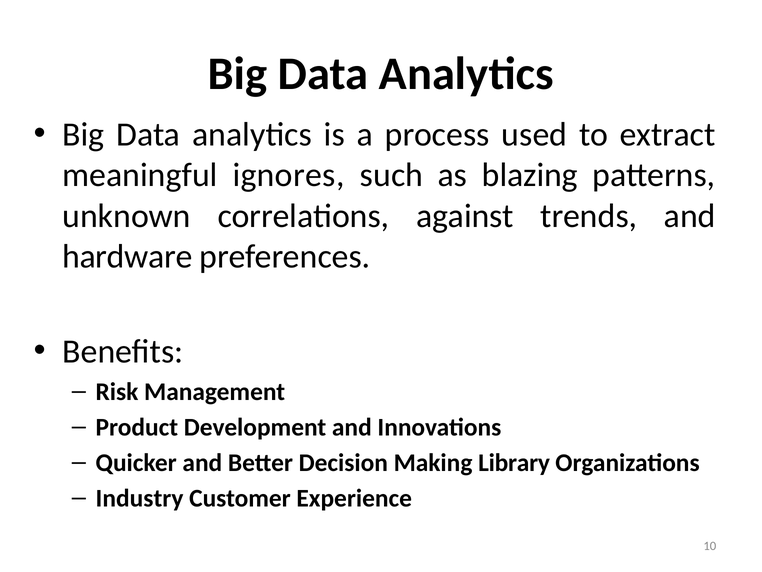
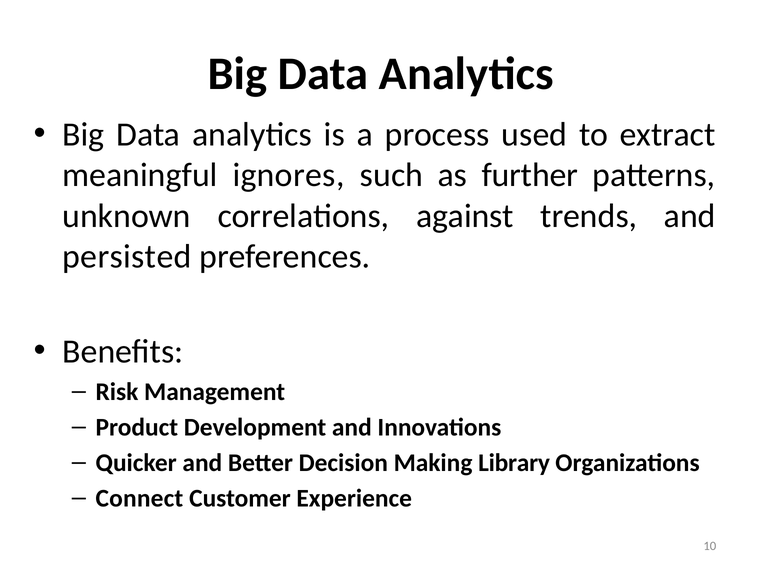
blazing: blazing -> further
hardware: hardware -> persisted
Industry: Industry -> Connect
